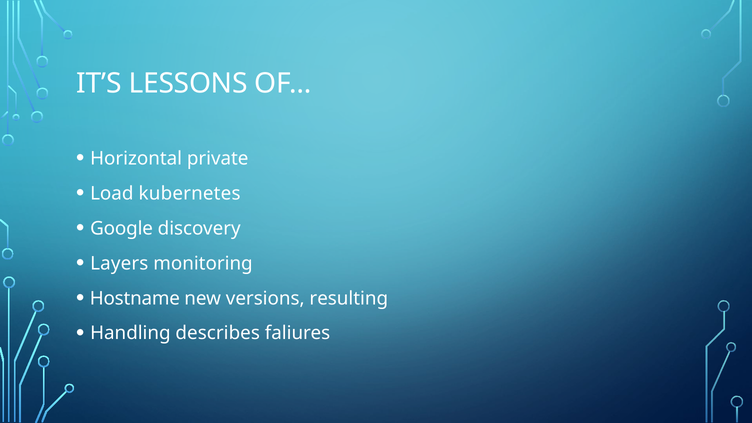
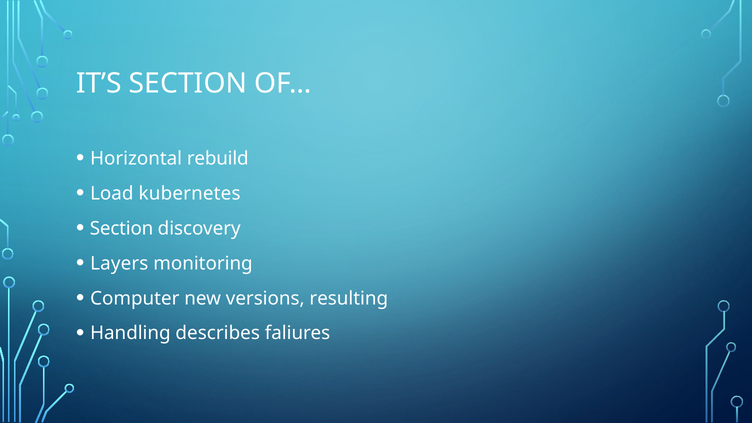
IT’S LESSONS: LESSONS -> SECTION
private: private -> rebuild
Google at (122, 228): Google -> Section
Hostname: Hostname -> Computer
